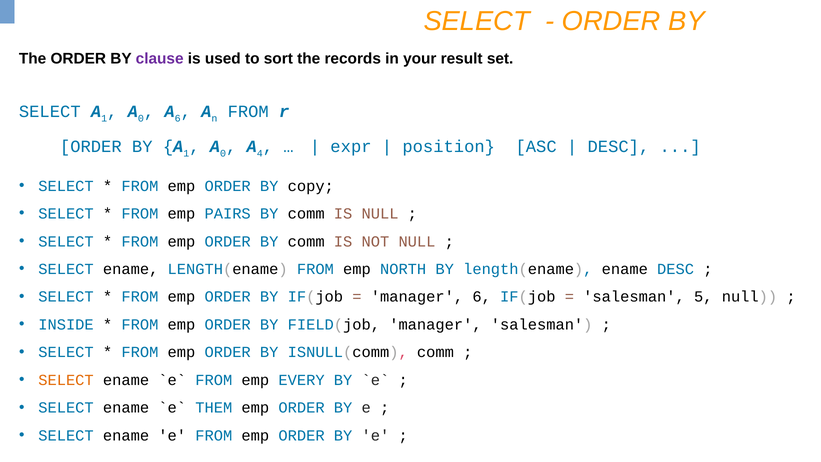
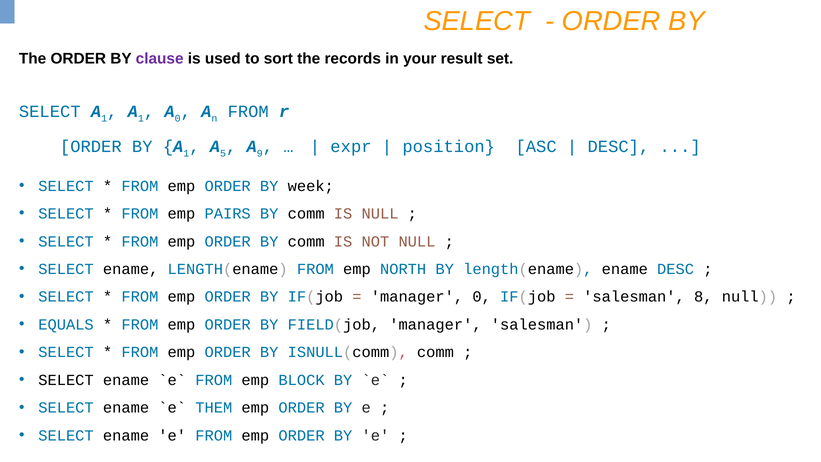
0 at (141, 118): 0 -> 1
6 at (178, 118): 6 -> 0
0 at (223, 153): 0 -> 5
4: 4 -> 9
copy: copy -> week
manager 6: 6 -> 0
5: 5 -> 8
INSIDE: INSIDE -> EQUALS
SELECT at (66, 380) colour: orange -> black
EVERY: EVERY -> BLOCK
